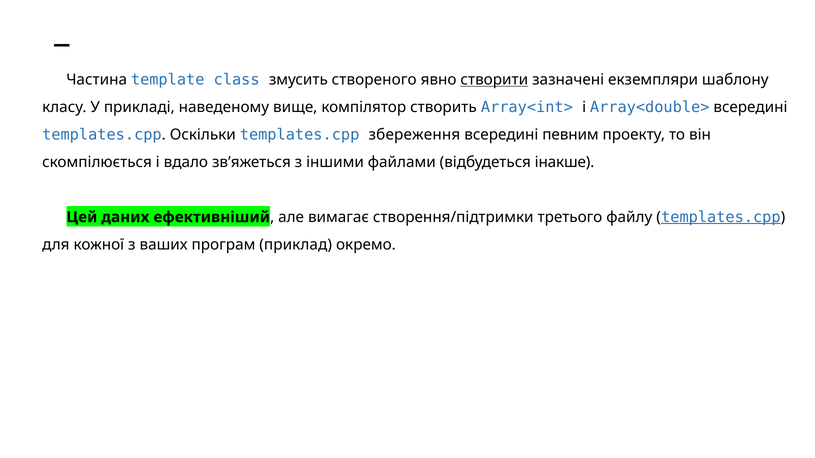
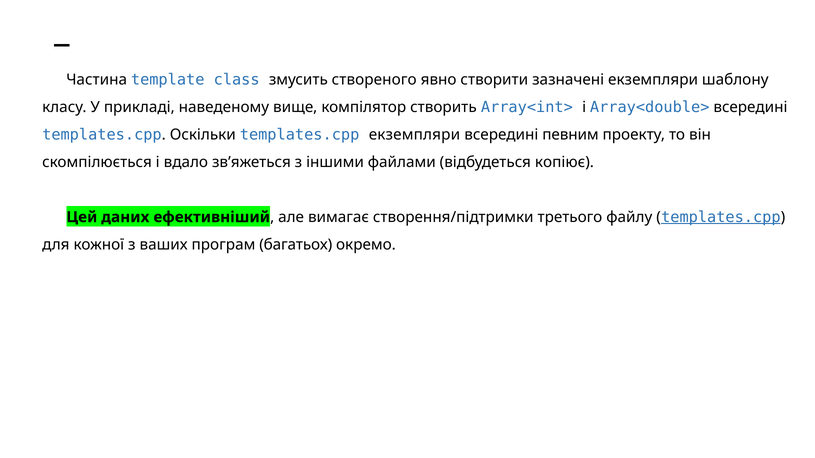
створити underline: present -> none
templates.cpp збереження: збереження -> екземпляри
інакше: інакше -> копіює
приклад: приклад -> багатьох
